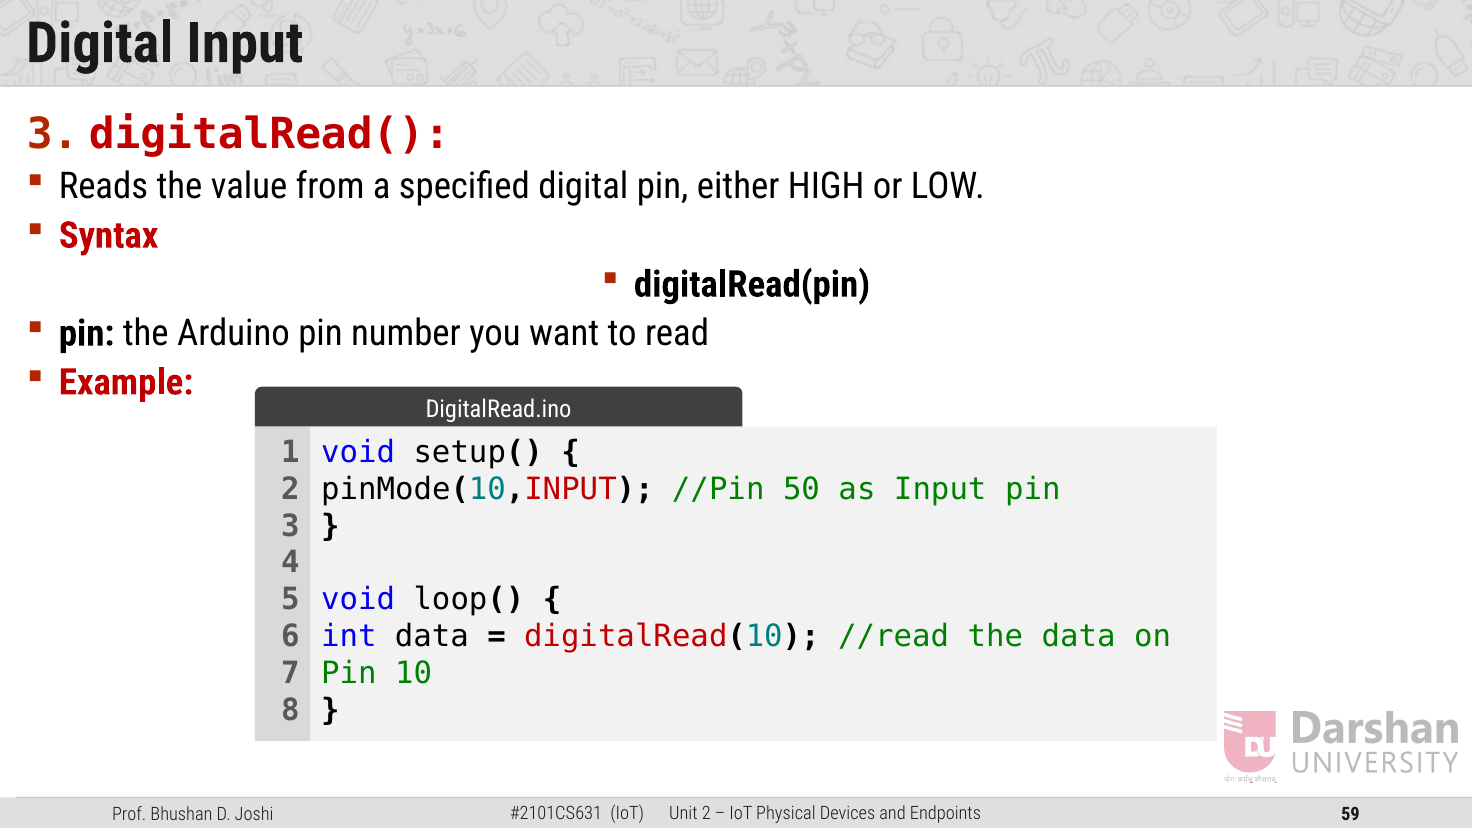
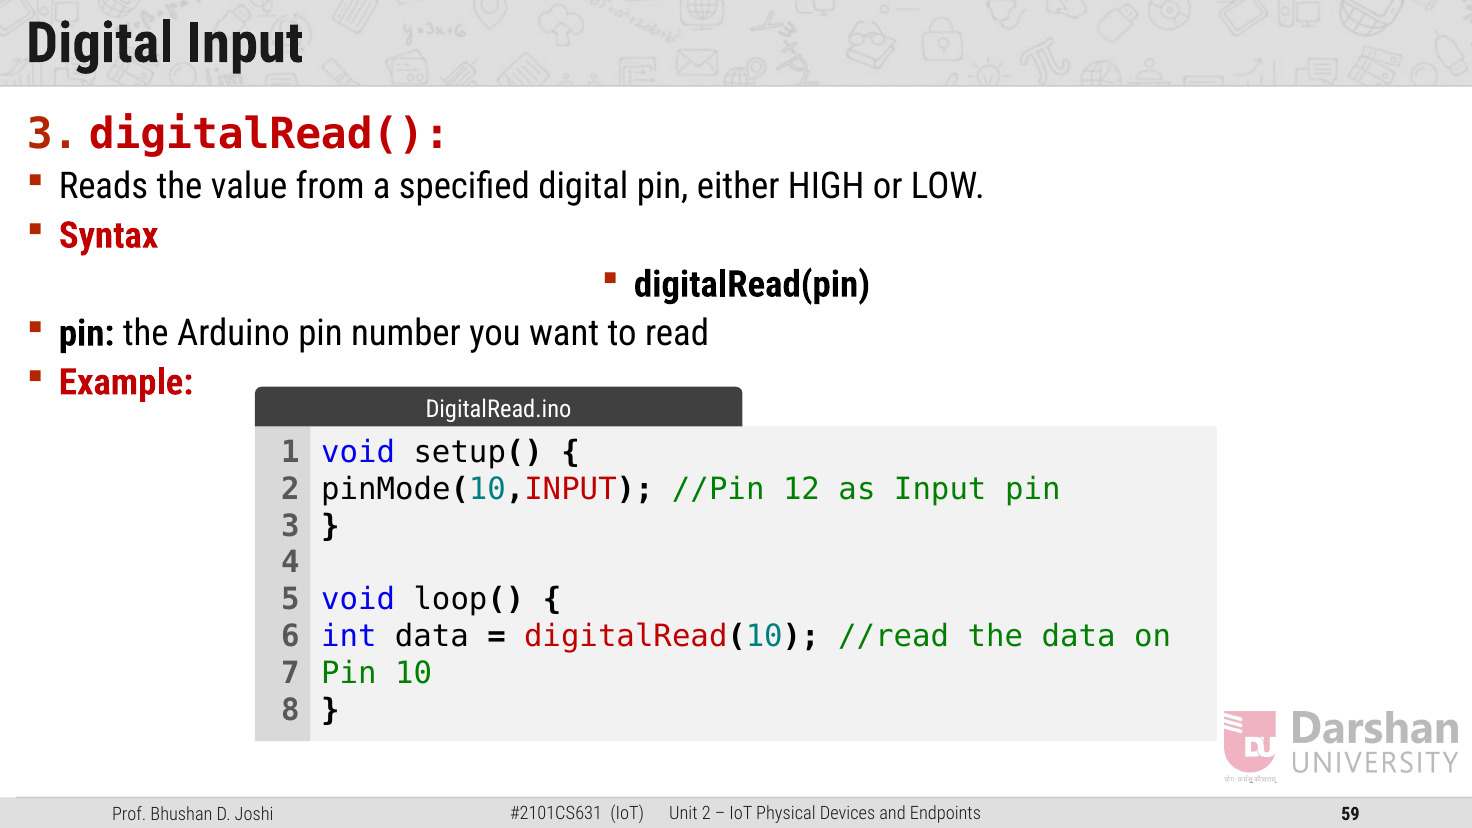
50: 50 -> 12
